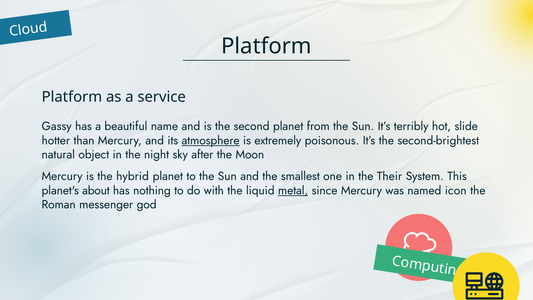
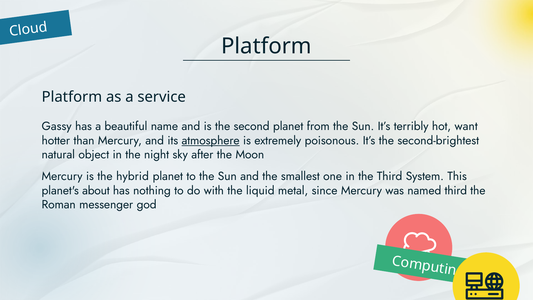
slide: slide -> want
the Their: Their -> Third
metal underline: present -> none
named icon: icon -> third
